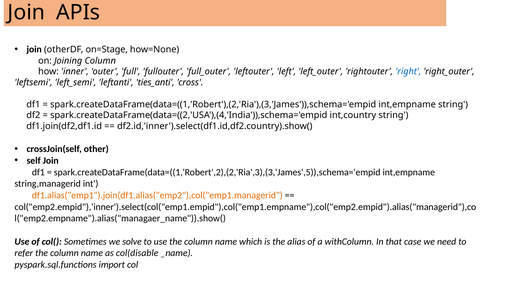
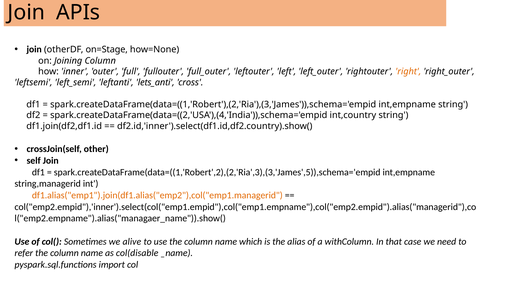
right colour: blue -> orange
ties_anti: ties_anti -> lets_anti
solve: solve -> alive
